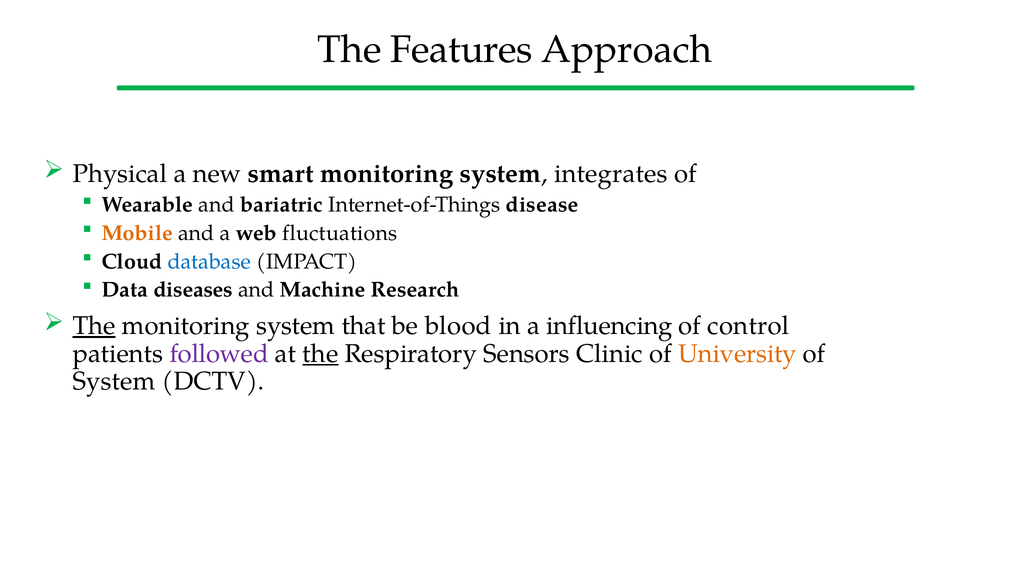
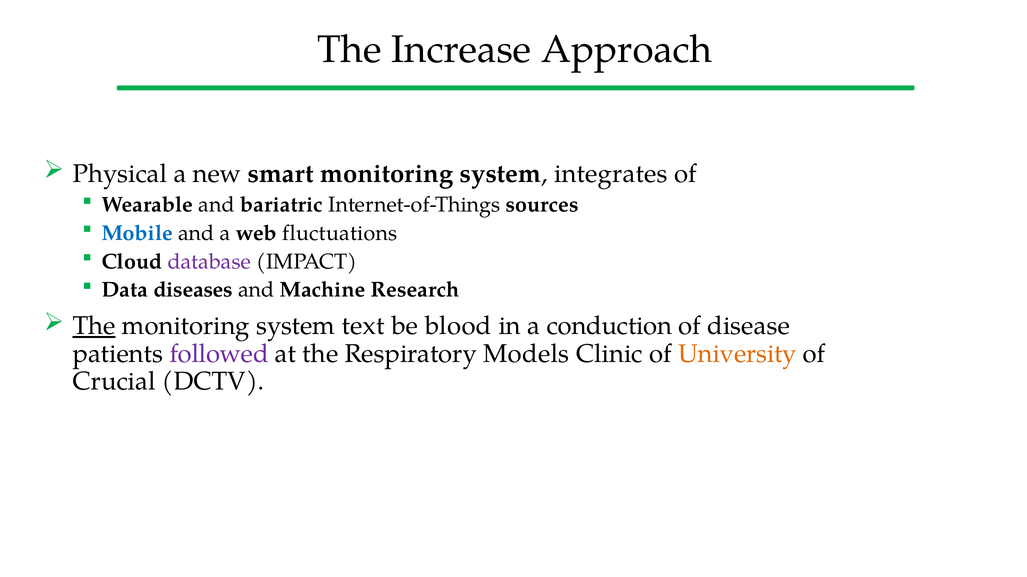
Features: Features -> Increase
disease: disease -> sources
Mobile colour: orange -> blue
database colour: blue -> purple
that: that -> text
influencing: influencing -> conduction
control: control -> disease
the at (320, 354) underline: present -> none
Sensors: Sensors -> Models
System at (114, 382): System -> Crucial
